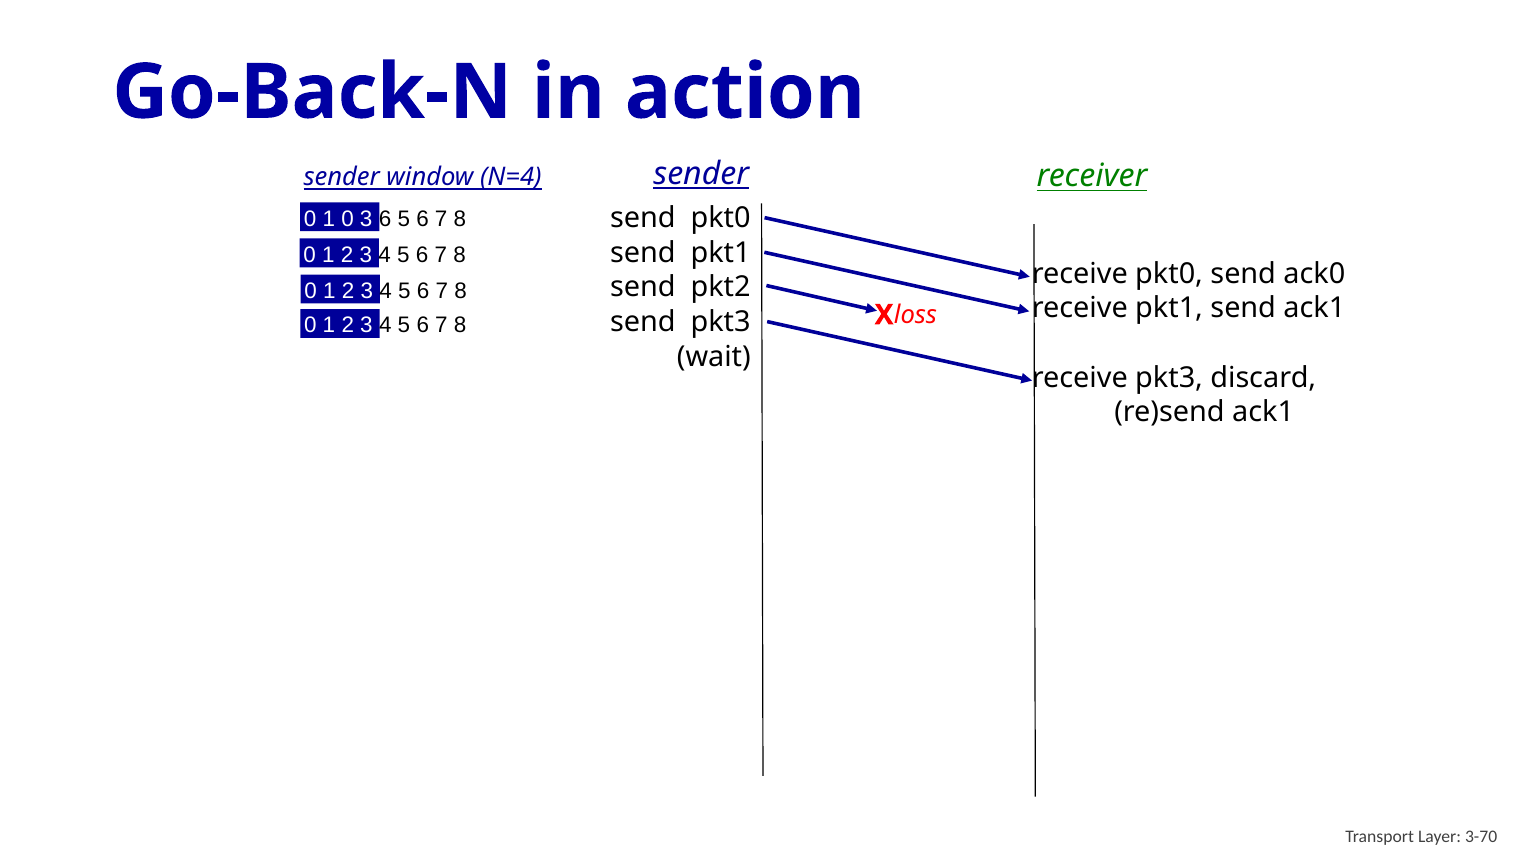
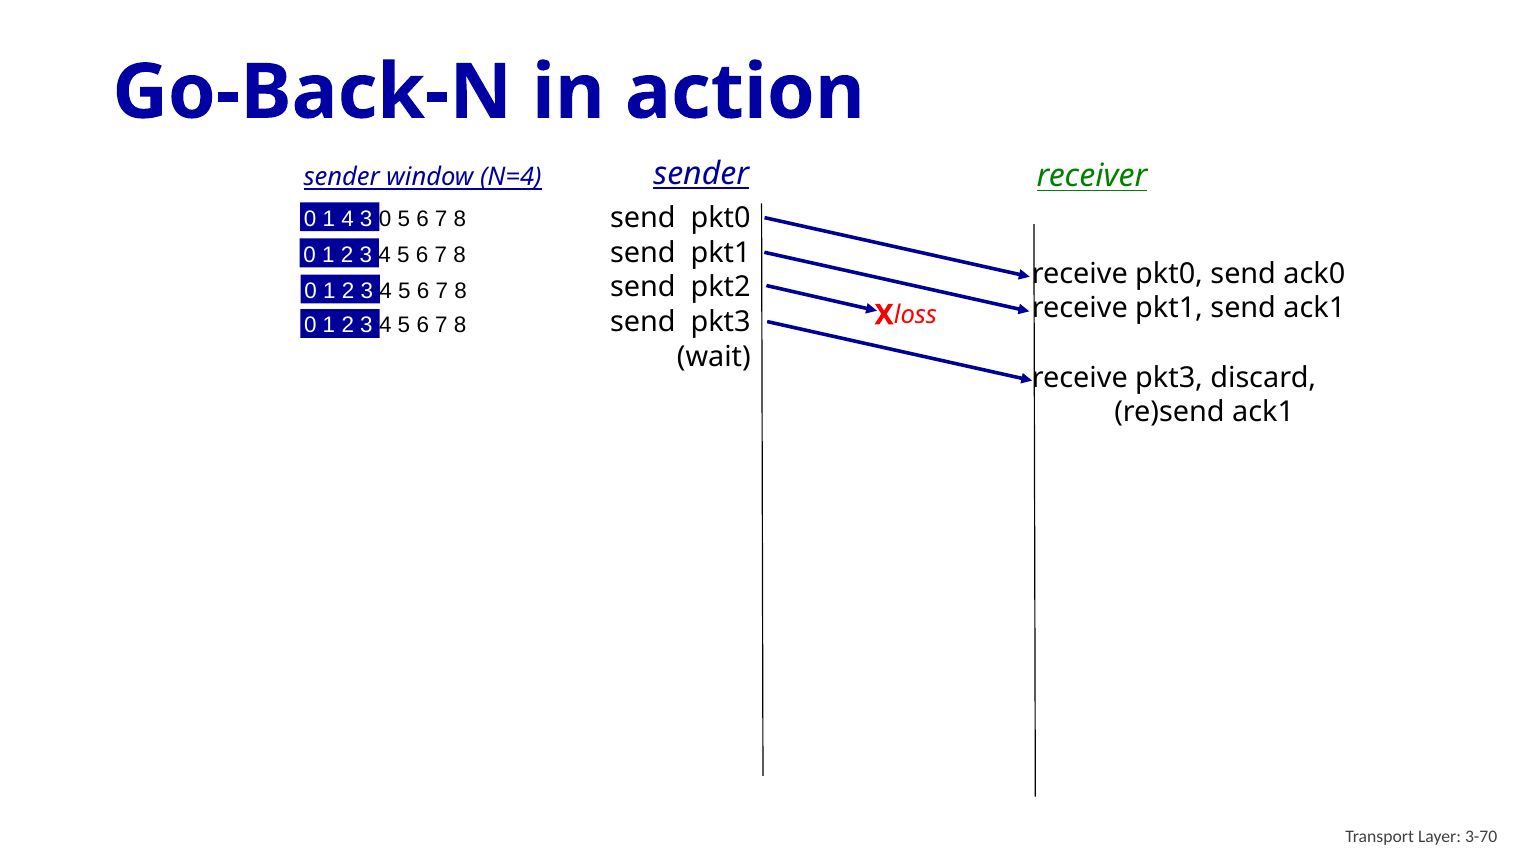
1 0: 0 -> 4
3 6: 6 -> 0
